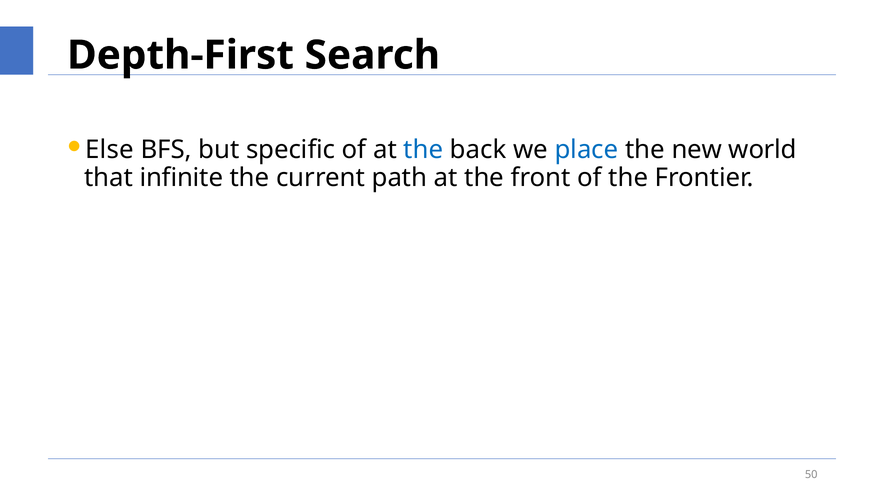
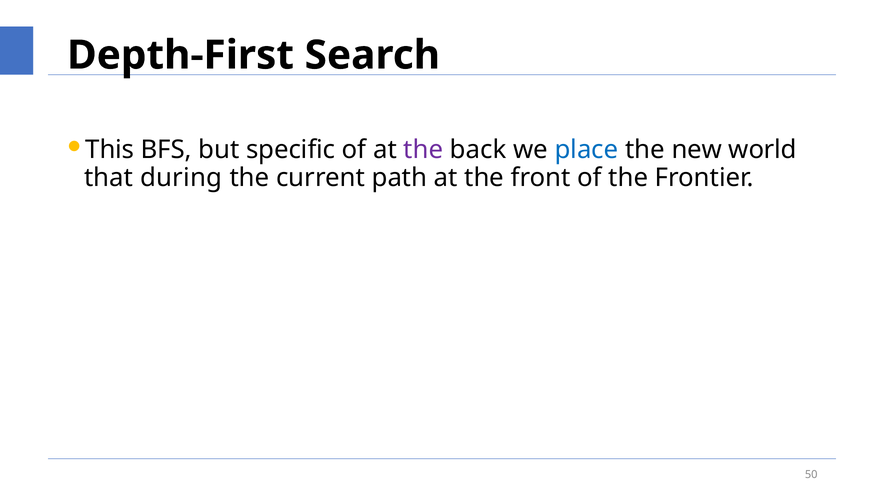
Else: Else -> This
the at (423, 150) colour: blue -> purple
infinite: infinite -> during
